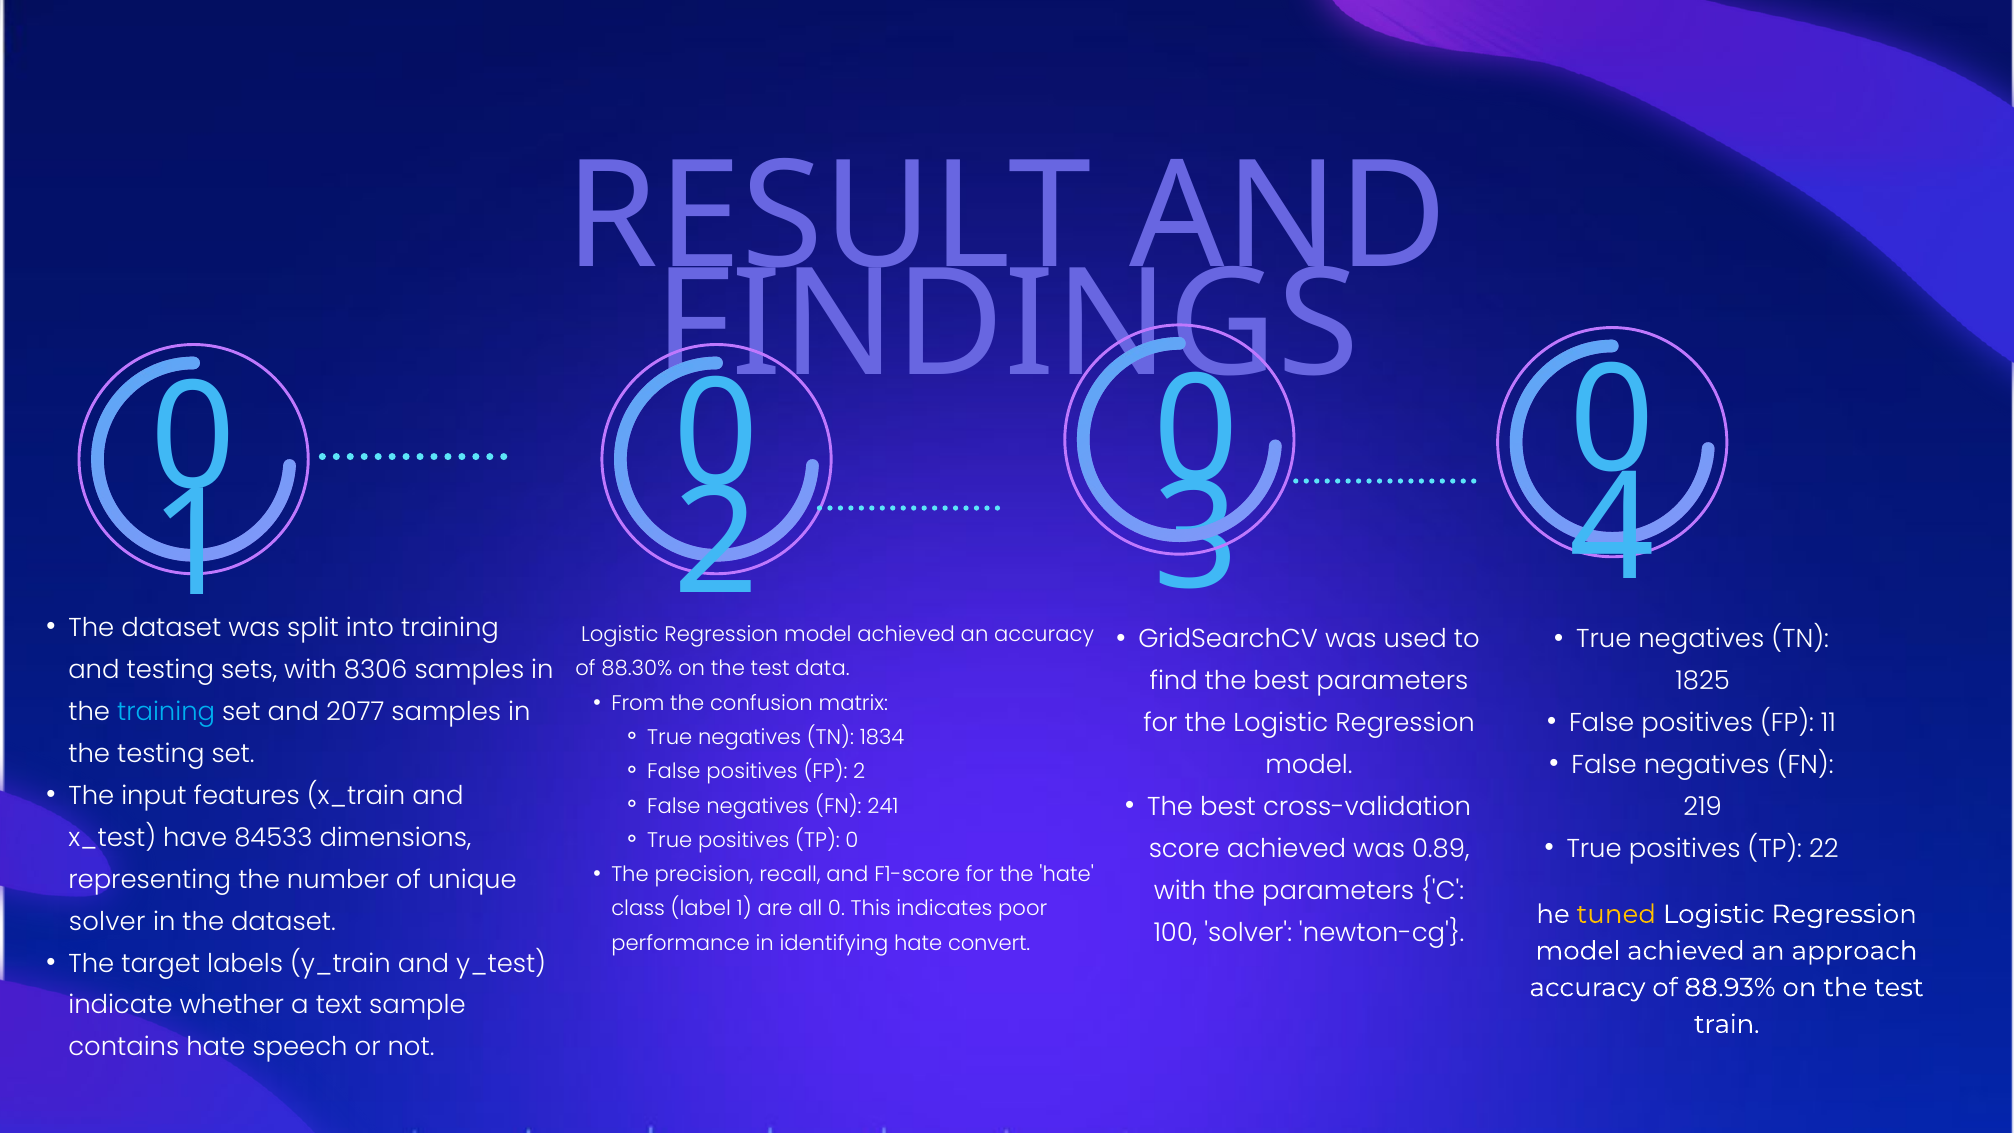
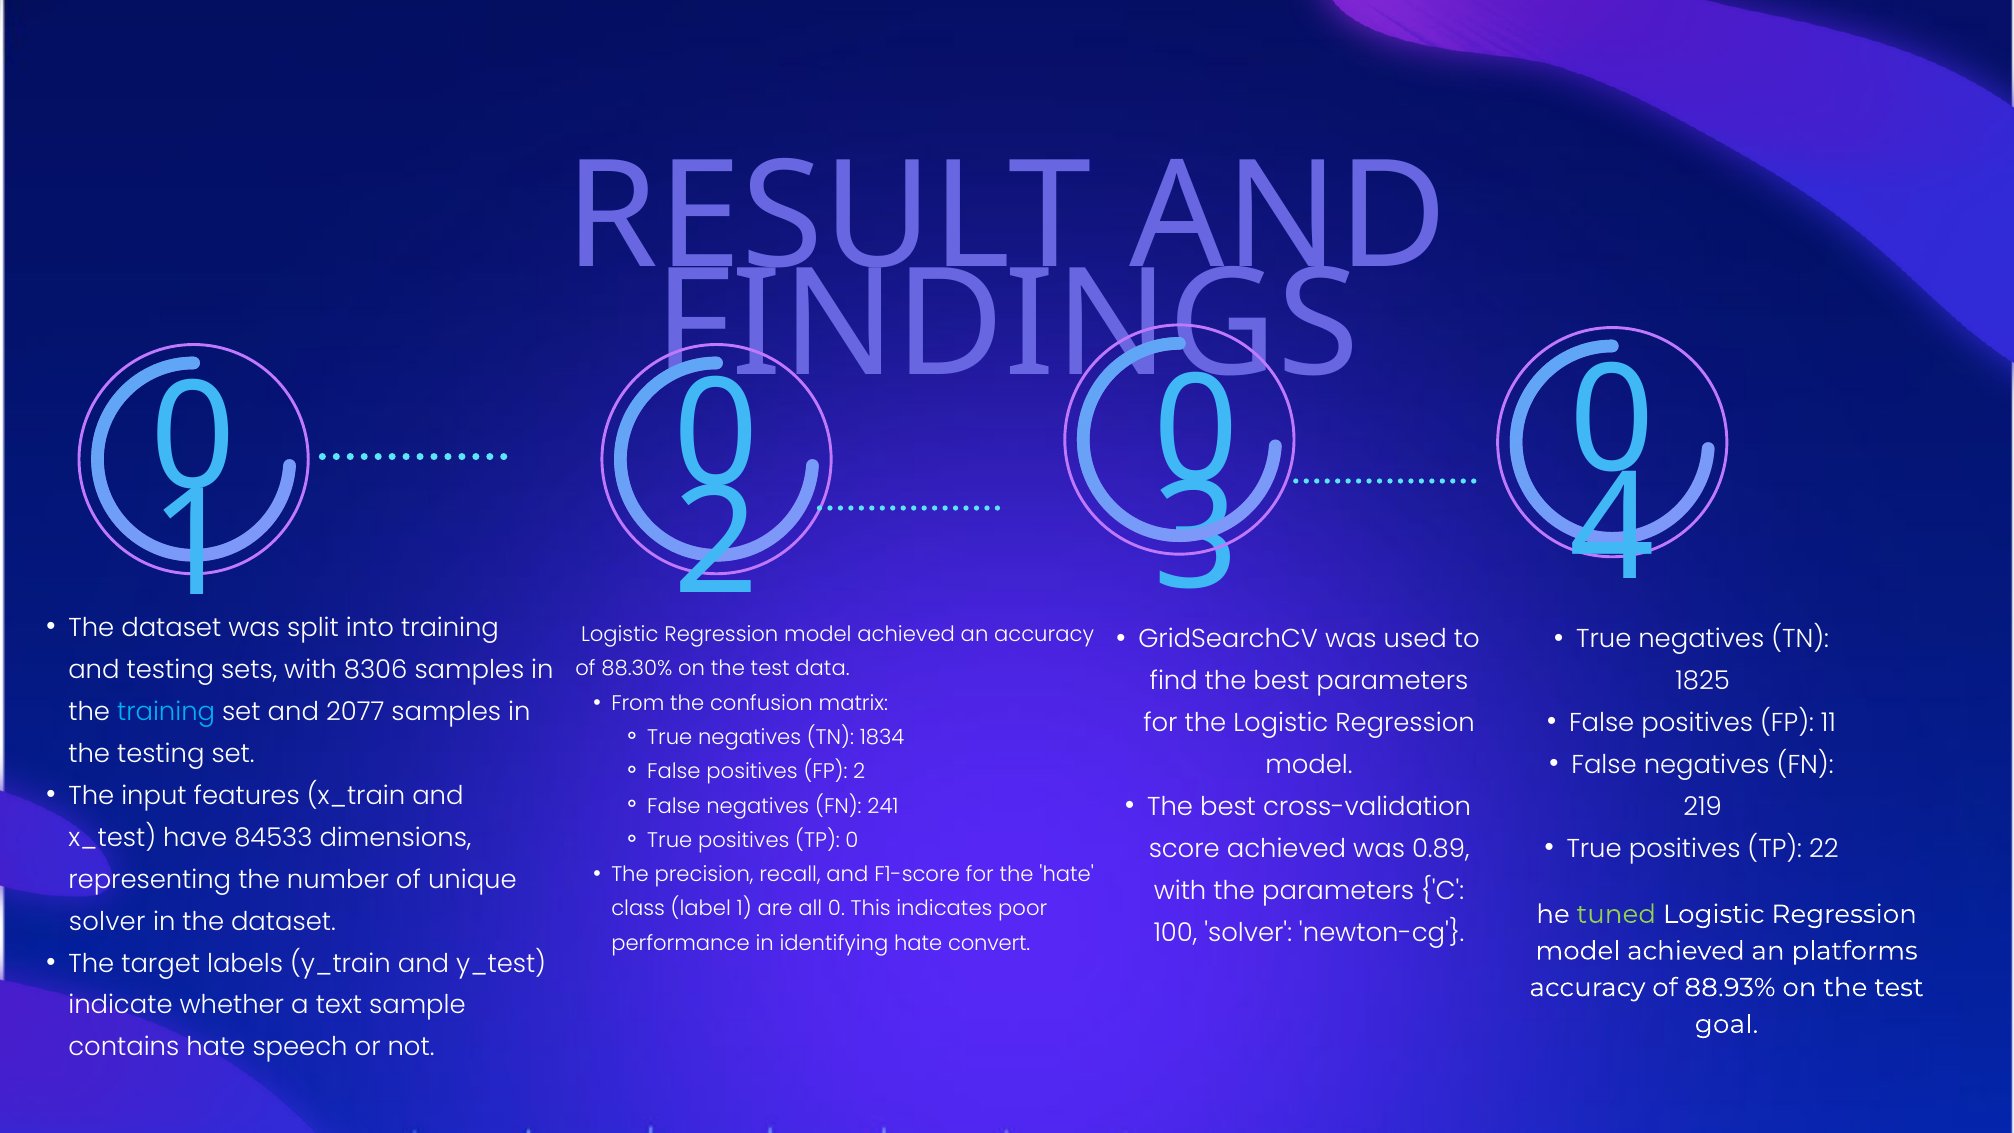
tuned colour: yellow -> light green
approach: approach -> platforms
train: train -> goal
